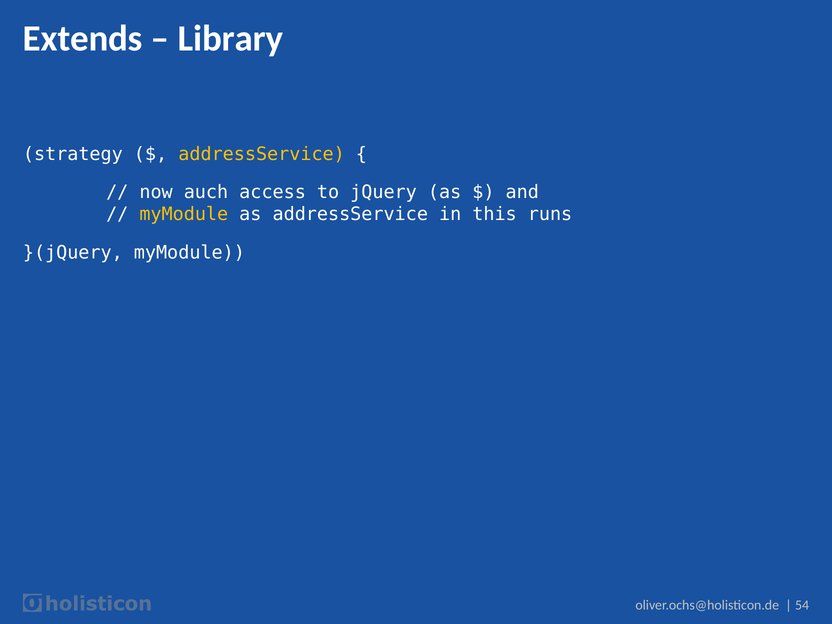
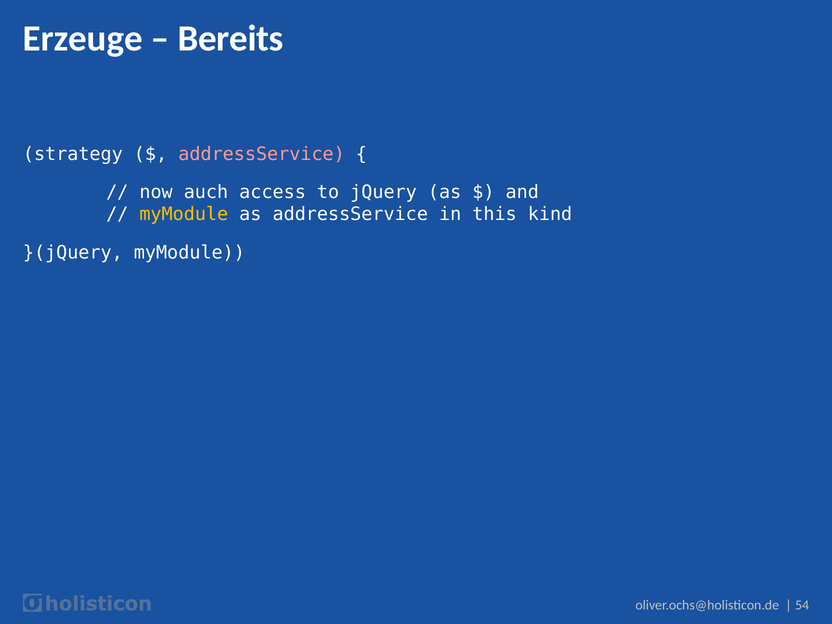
Extends: Extends -> Erzeuge
Library: Library -> Bereits
addressService at (262, 154) colour: yellow -> pink
runs: runs -> kind
